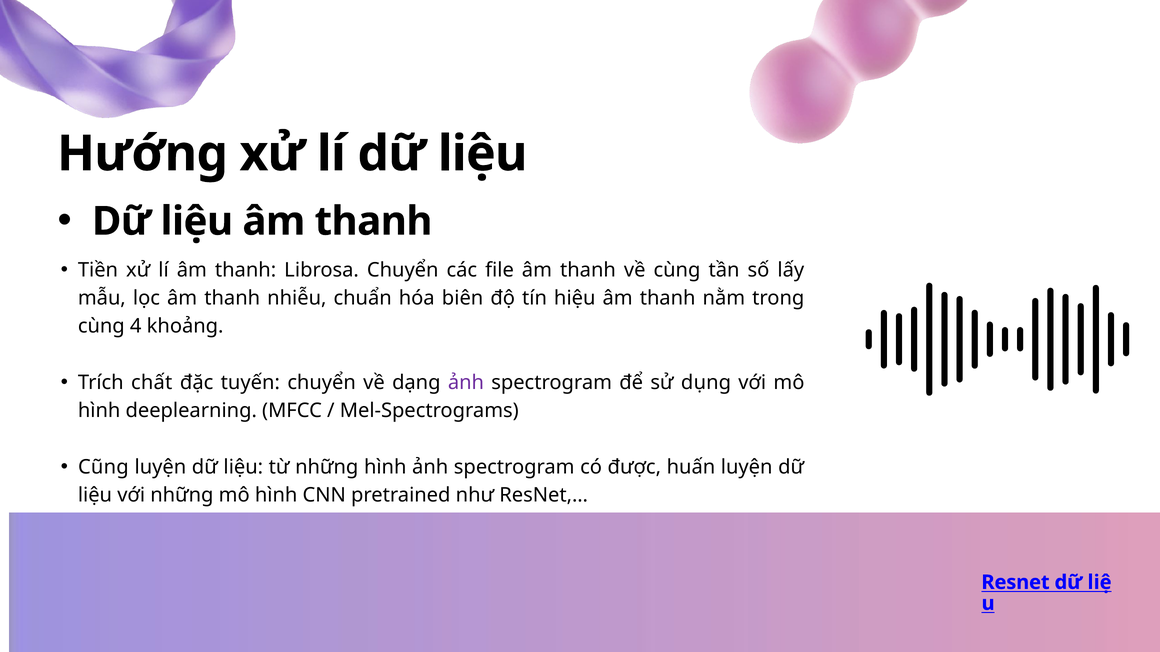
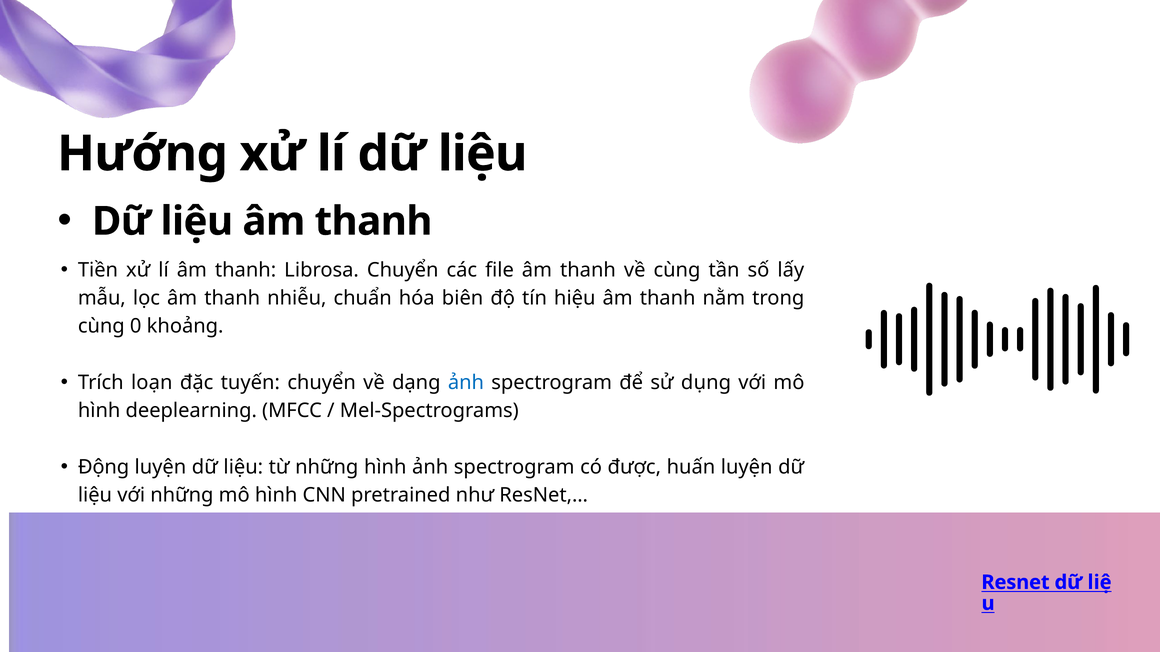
4: 4 -> 0
chất: chất -> loạn
ảnh at (466, 383) colour: purple -> blue
Cũng: Cũng -> Động
